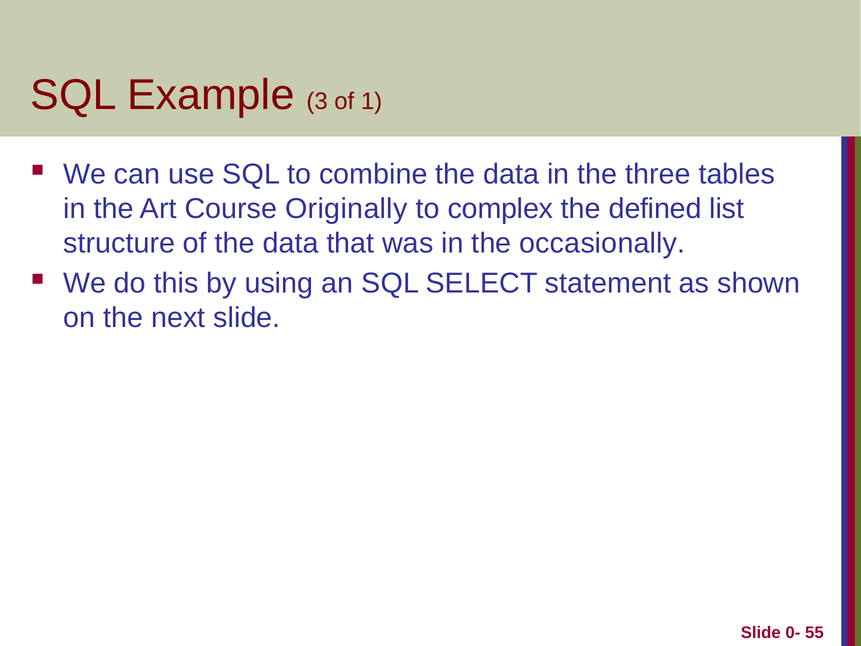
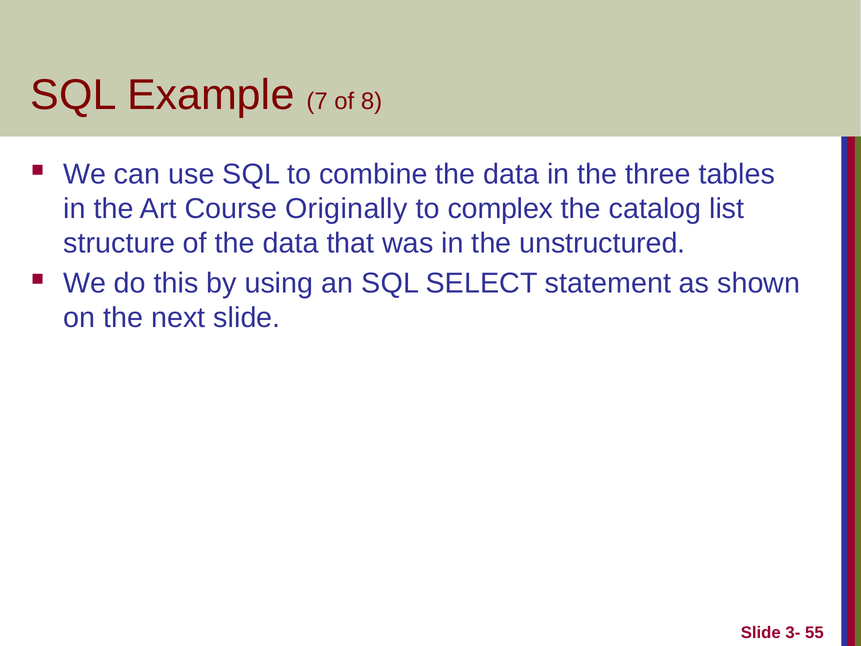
3: 3 -> 7
1: 1 -> 8
defined: defined -> catalog
occasionally: occasionally -> unstructured
0-: 0- -> 3-
